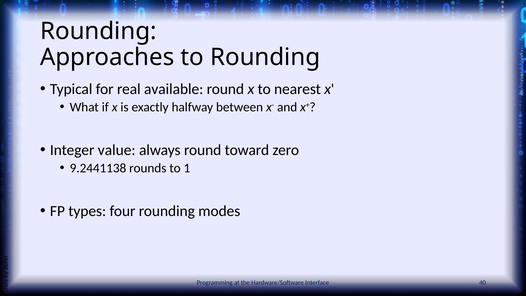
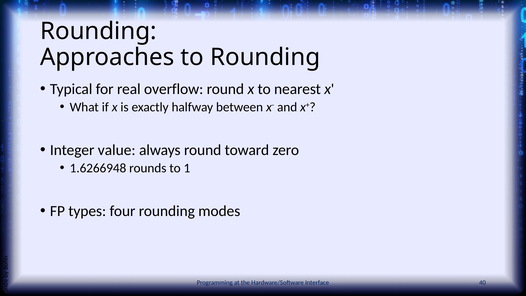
available: available -> overflow
9.2441138: 9.2441138 -> 1.6266948
